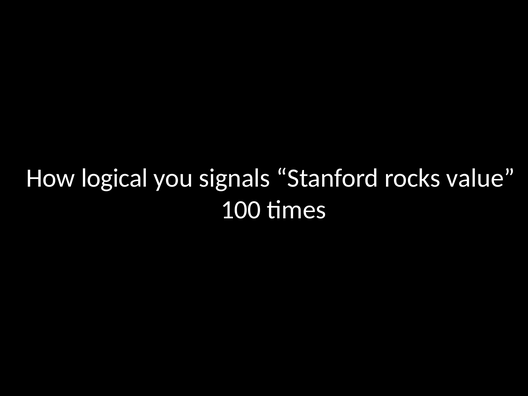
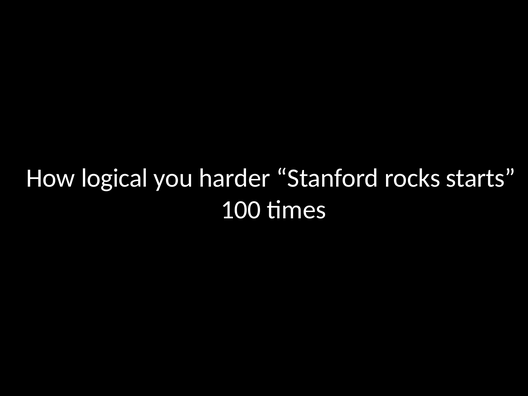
signals: signals -> harder
value: value -> starts
